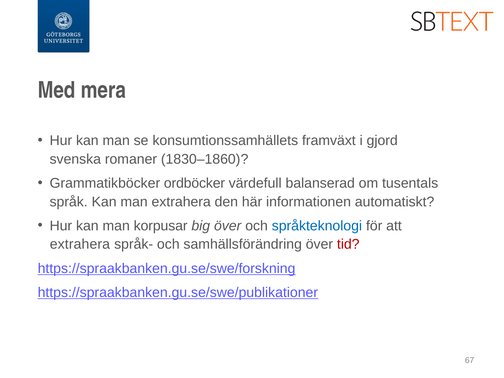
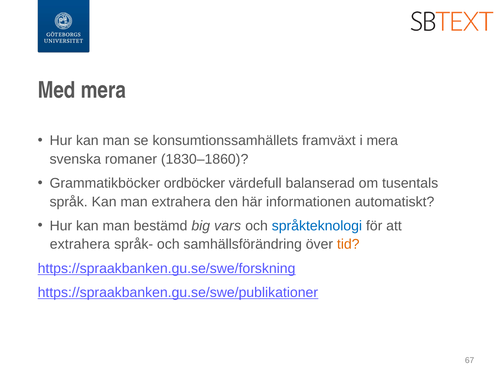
i gjord: gjord -> mera
korpusar: korpusar -> bestämd
big över: över -> vars
tid colour: red -> orange
